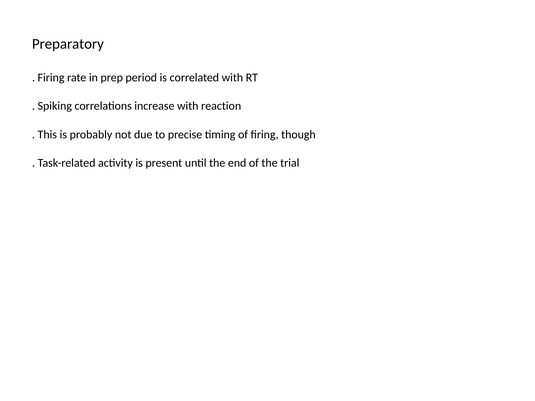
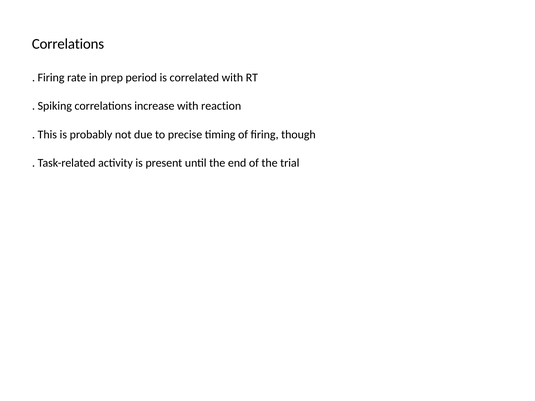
Preparatory at (68, 44): Preparatory -> Correlations
